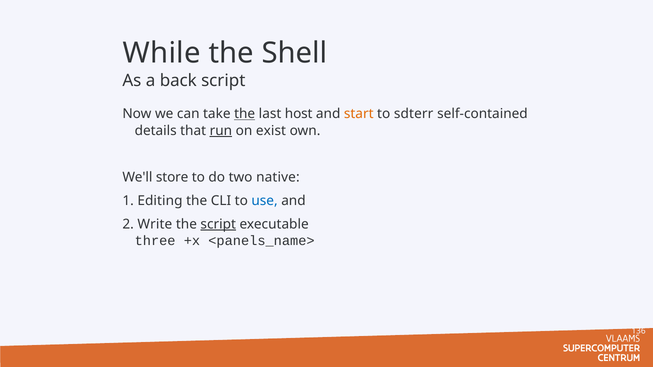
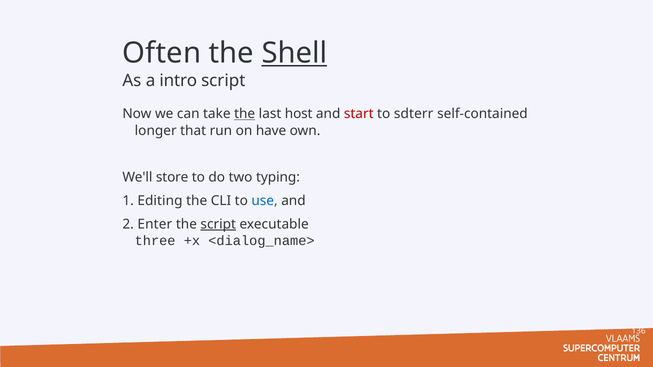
While: While -> Often
Shell underline: none -> present
back: back -> intro
start colour: orange -> red
details: details -> longer
run underline: present -> none
exist: exist -> have
native: native -> typing
Write: Write -> Enter
<panels_name>: <panels_name> -> <dialog_name>
